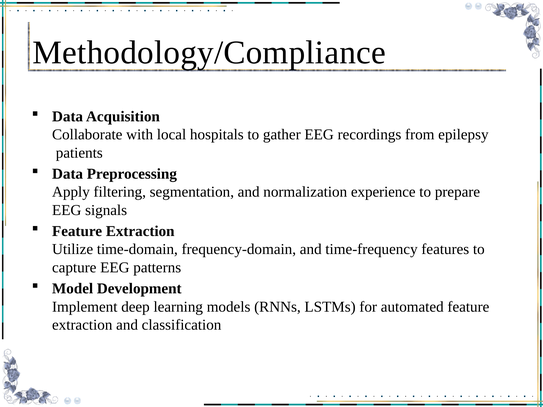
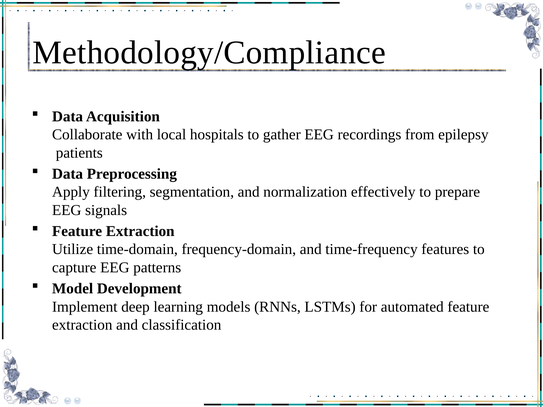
experience: experience -> effectively
